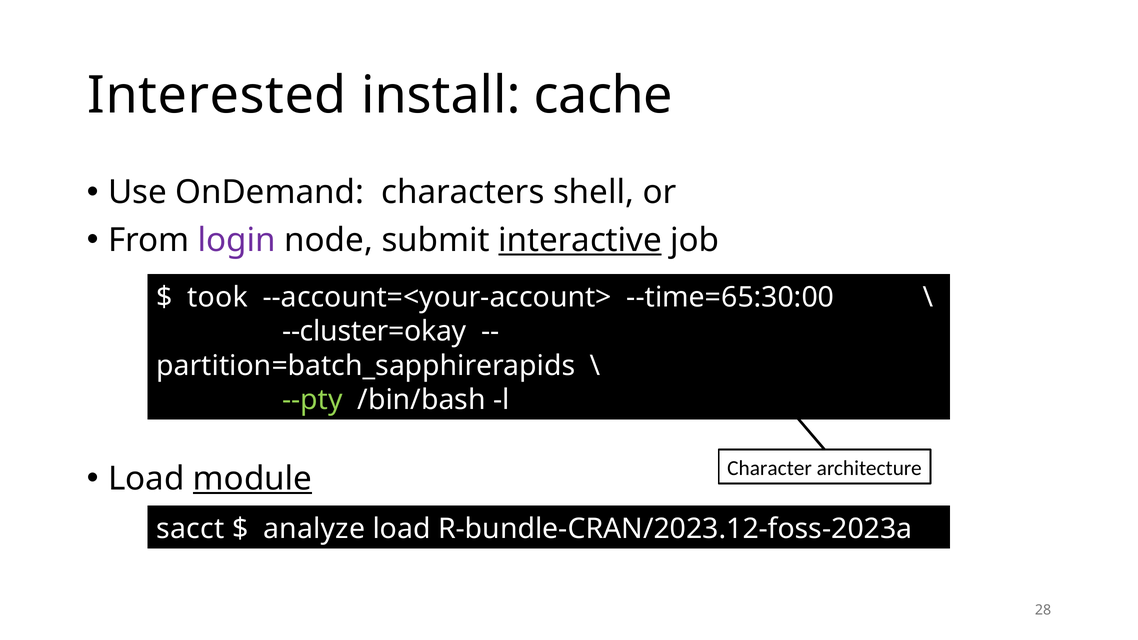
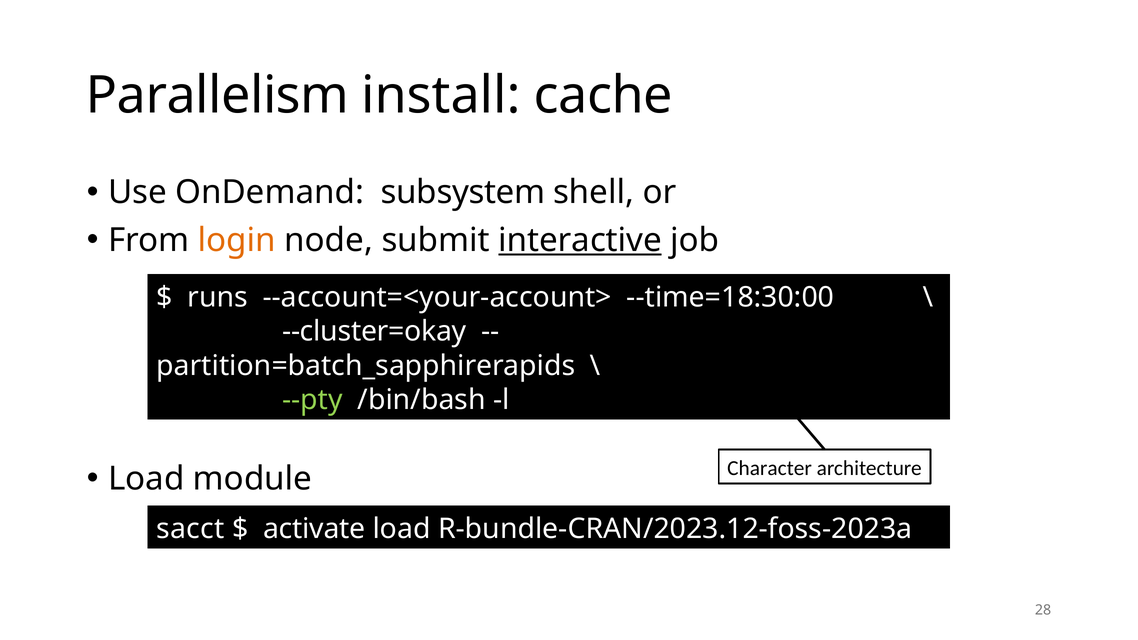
Interested: Interested -> Parallelism
characters: characters -> subsystem
login colour: purple -> orange
took: took -> runs
--time=65:30:00: --time=65:30:00 -> --time=18:30:00
module underline: present -> none
analyze: analyze -> activate
